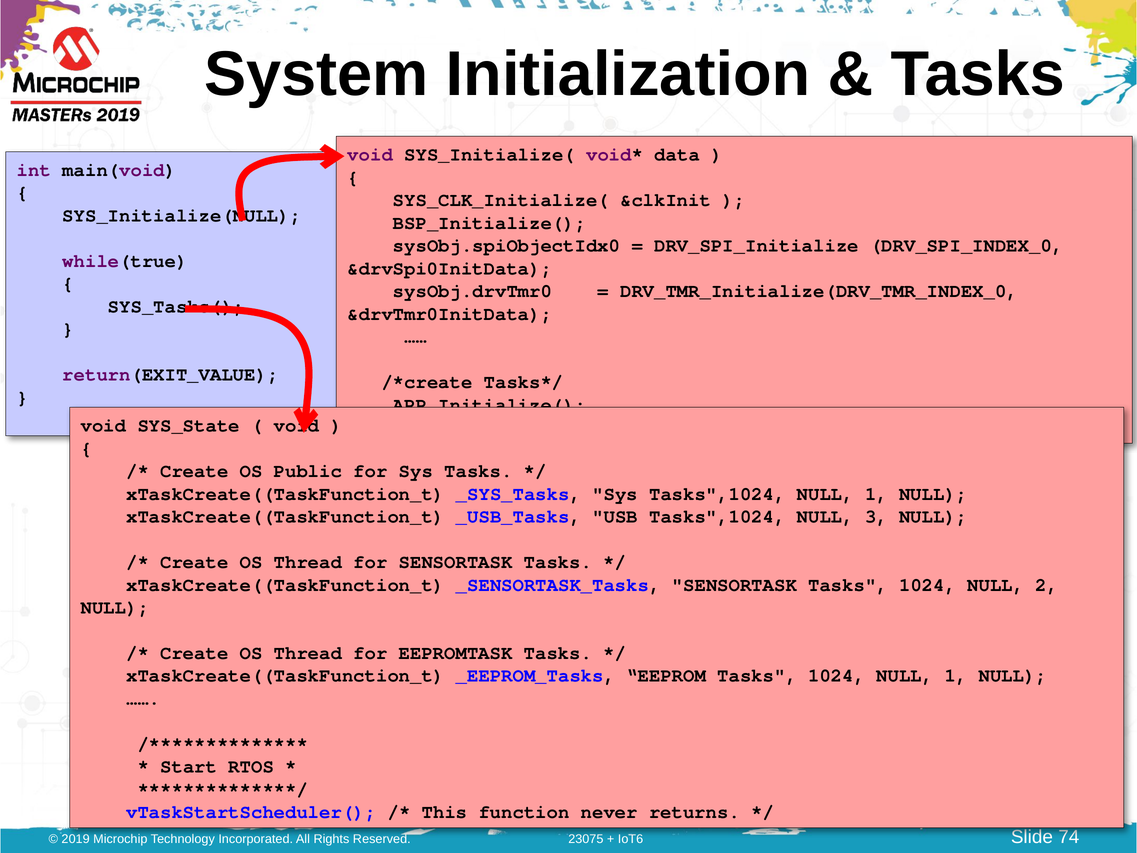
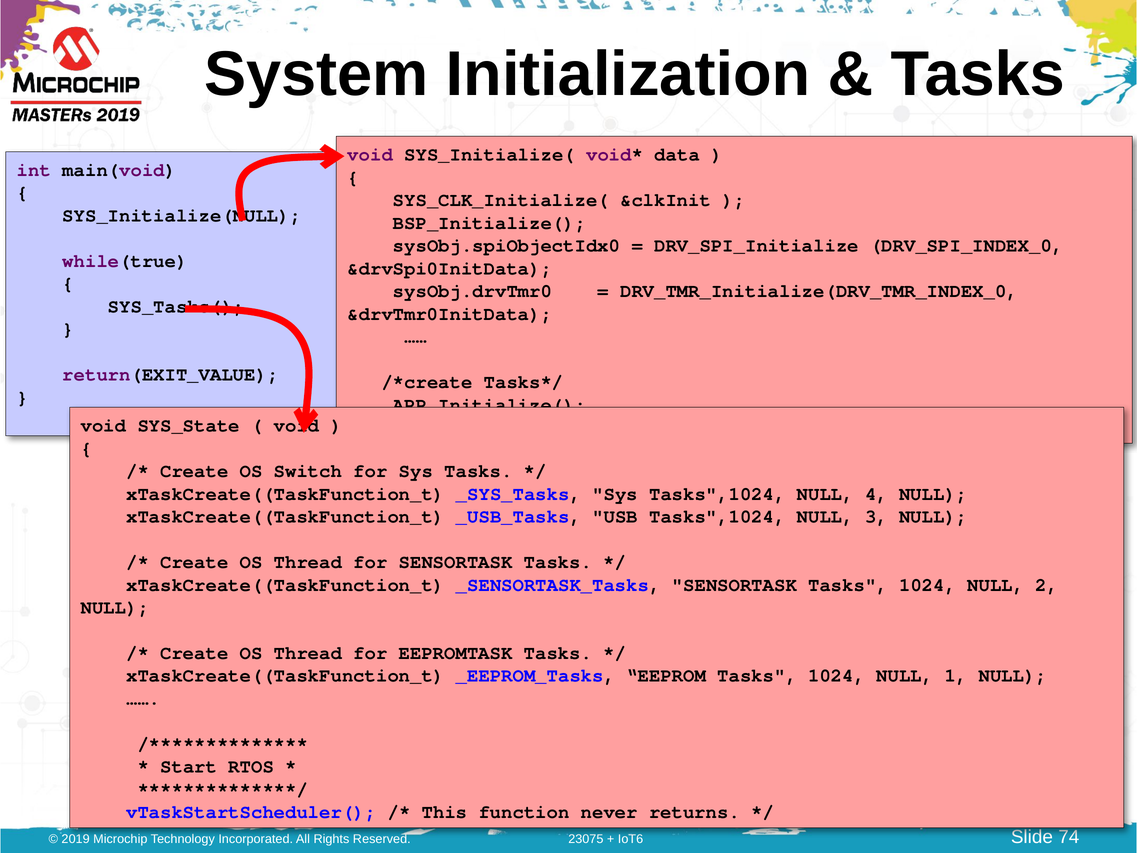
Public: Public -> Switch
Tasks",1024 NULL 1: 1 -> 4
